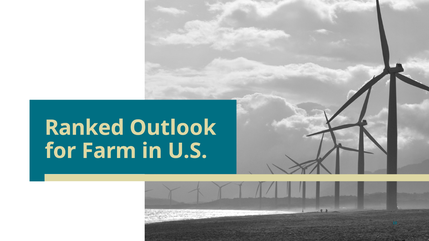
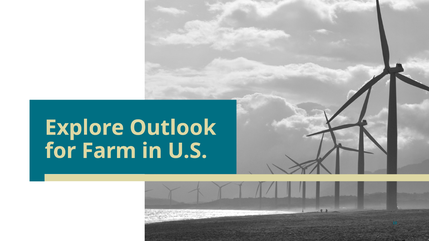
Ranked: Ranked -> Explore
